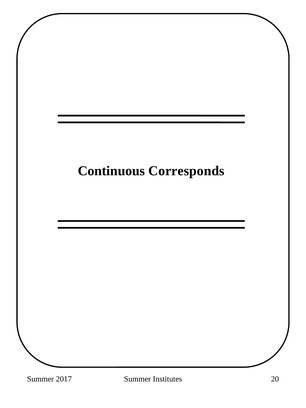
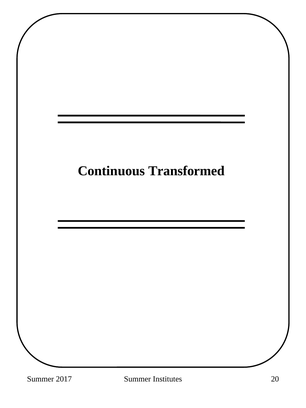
Corresponds: Corresponds -> Transformed
